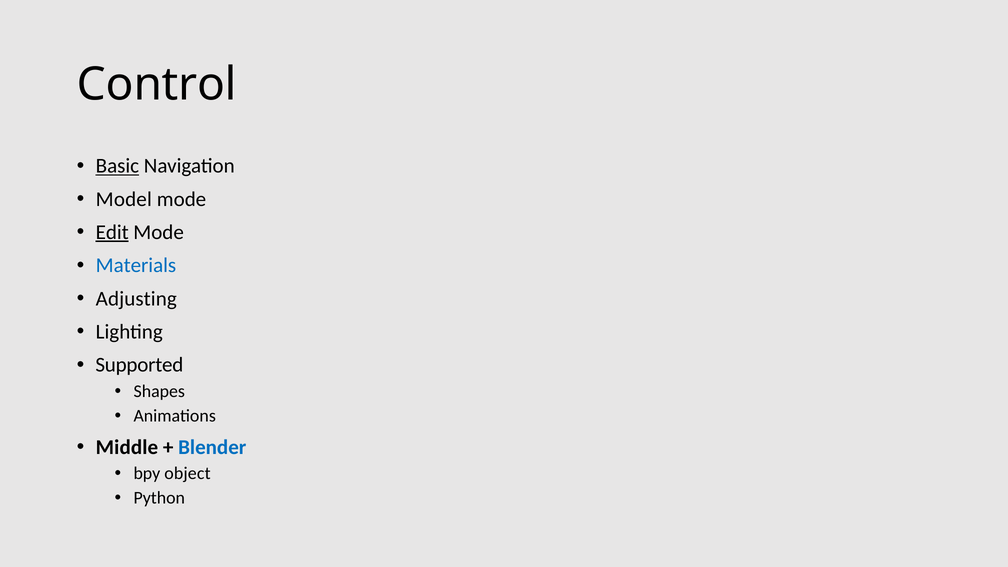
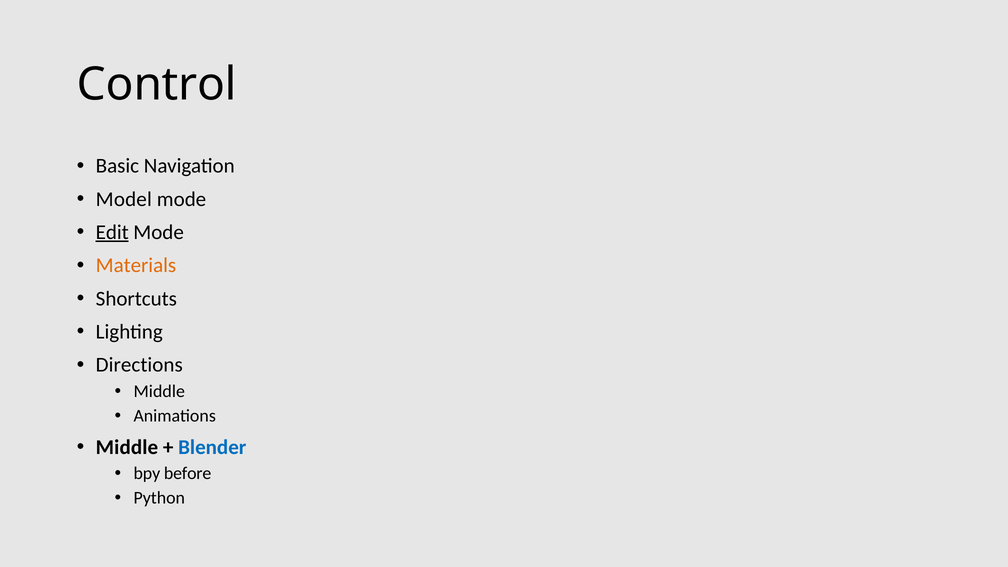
Basic underline: present -> none
Materials colour: blue -> orange
Adjusting: Adjusting -> Shortcuts
Supported: Supported -> Directions
Shapes at (159, 391): Shapes -> Middle
object: object -> before
